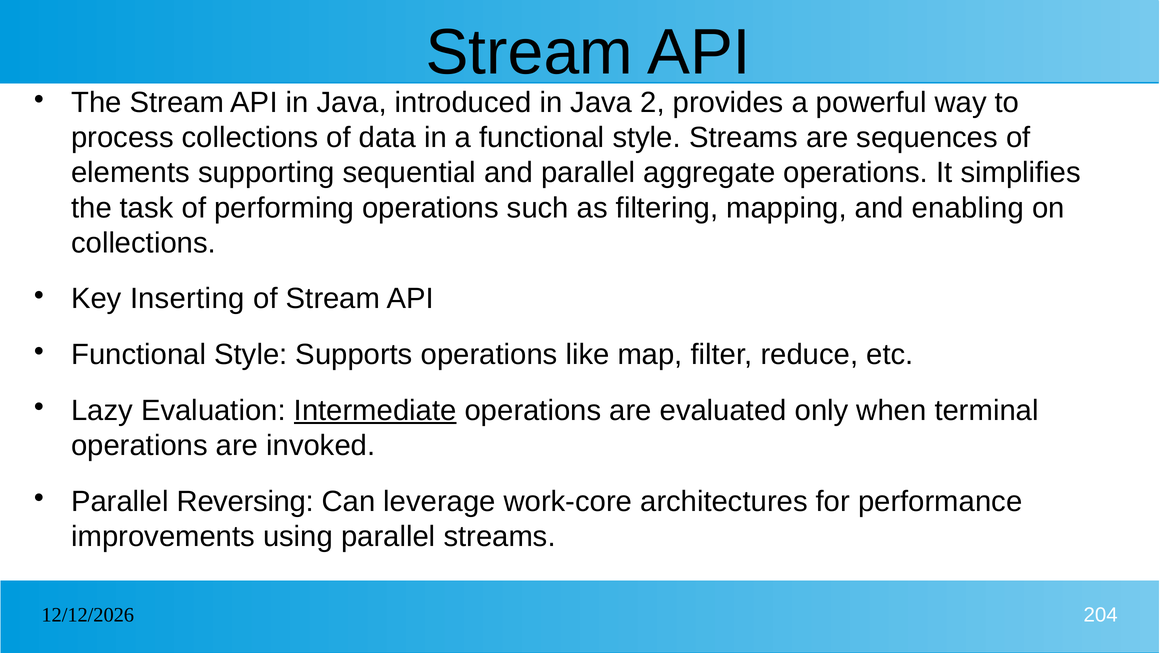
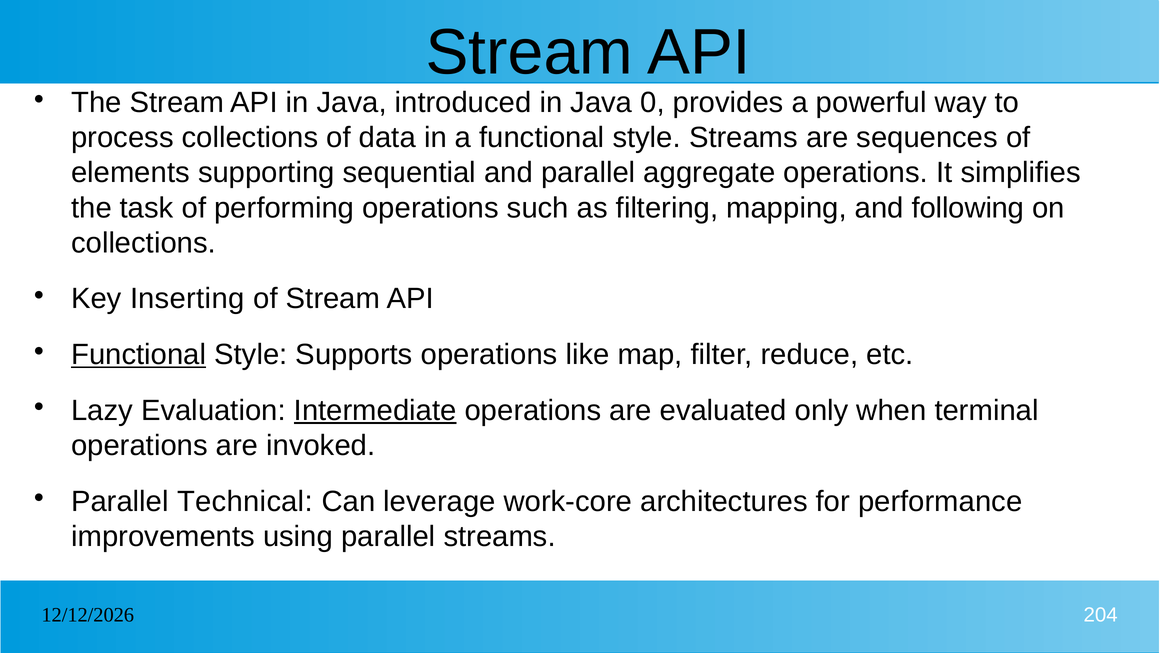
2: 2 -> 0
enabling: enabling -> following
Functional at (139, 354) underline: none -> present
Reversing: Reversing -> Technical
